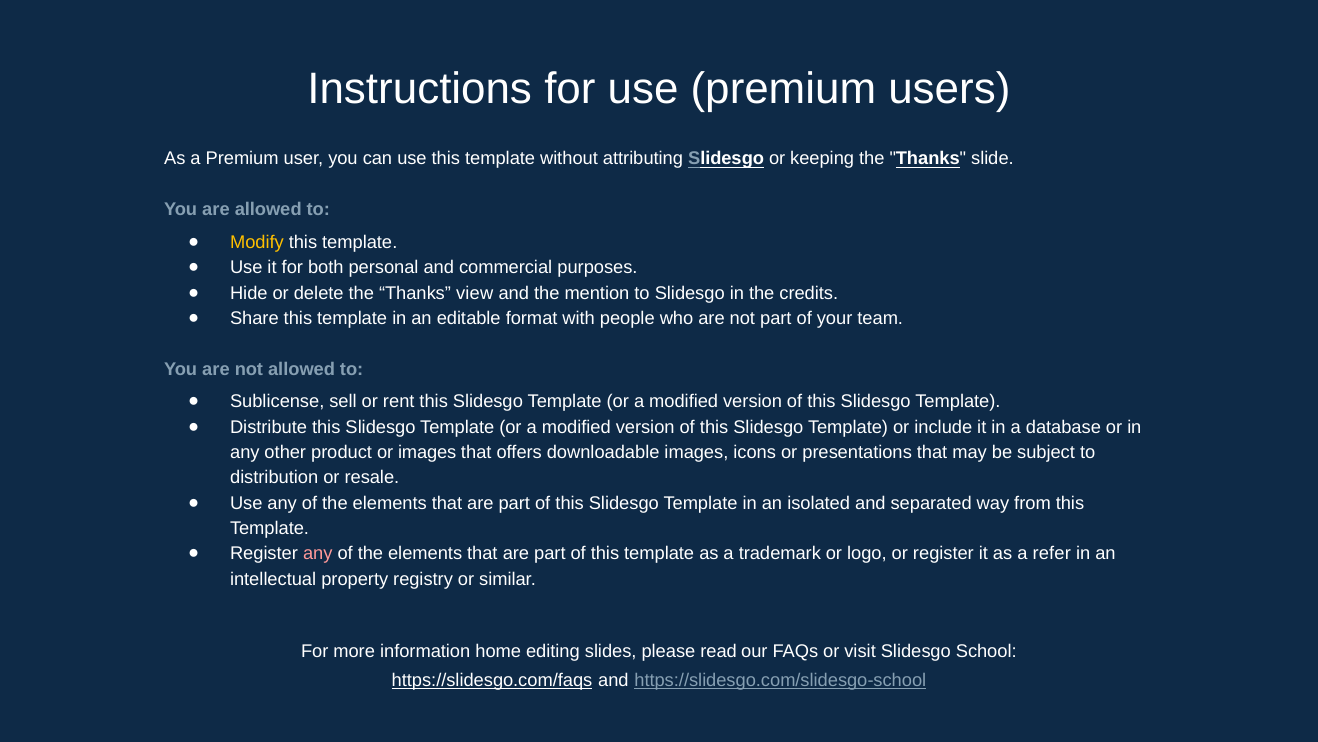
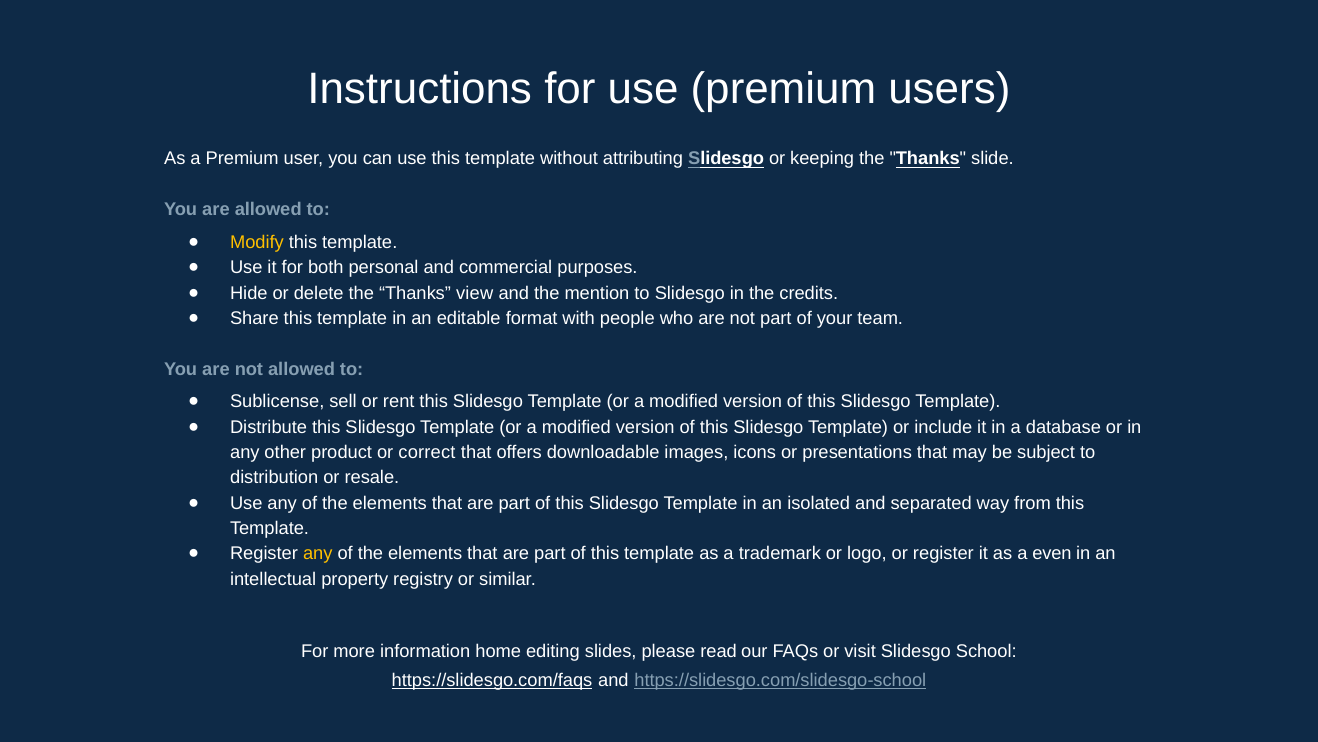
or images: images -> correct
any at (318, 553) colour: pink -> yellow
refer: refer -> even
